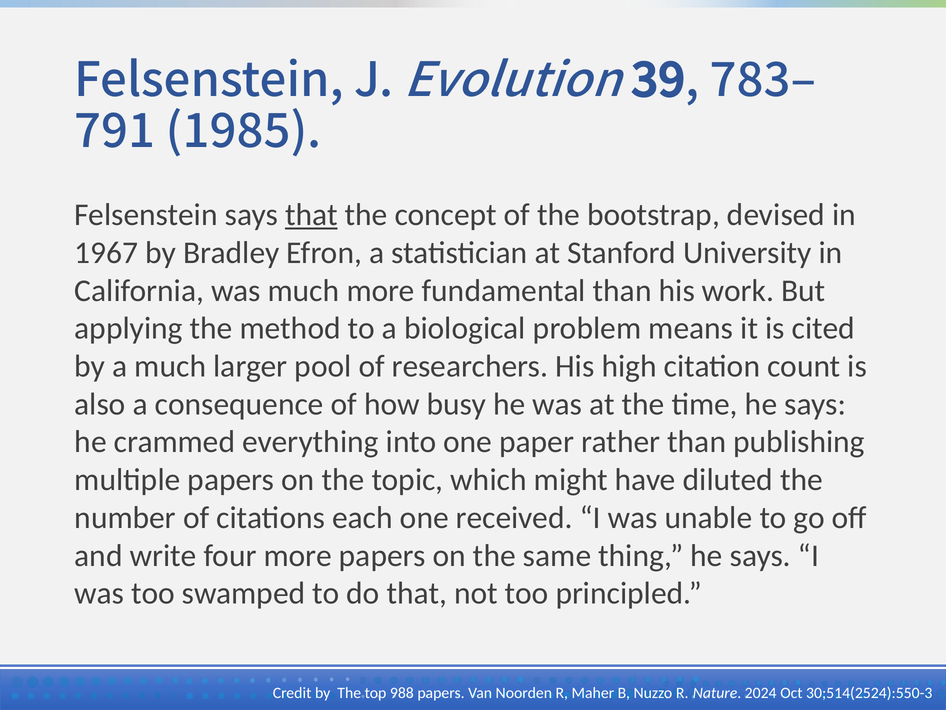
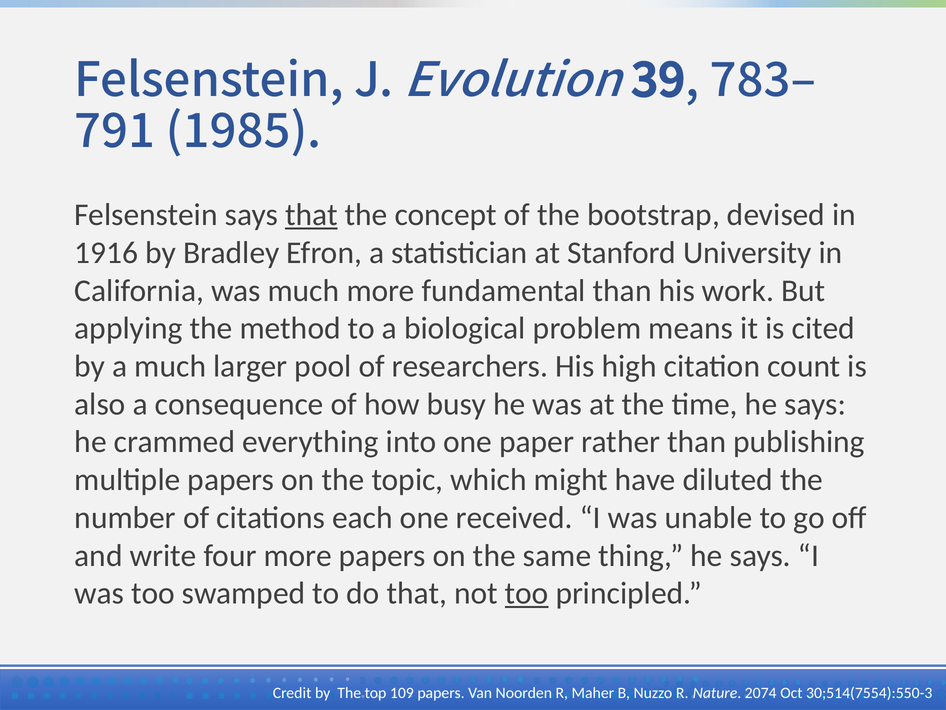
1967: 1967 -> 1916
too at (527, 593) underline: none -> present
988: 988 -> 109
2024: 2024 -> 2074
30;514(2524):550-3: 30;514(2524):550-3 -> 30;514(7554):550-3
